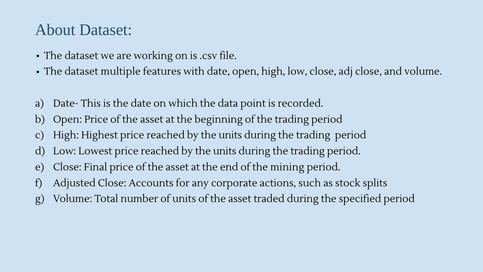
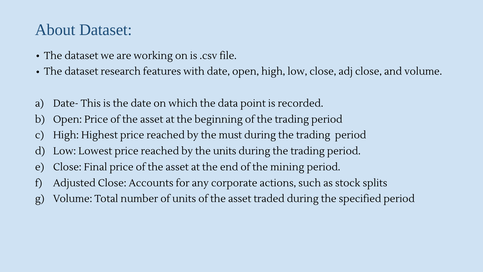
multiple: multiple -> research
units at (230, 135): units -> must
